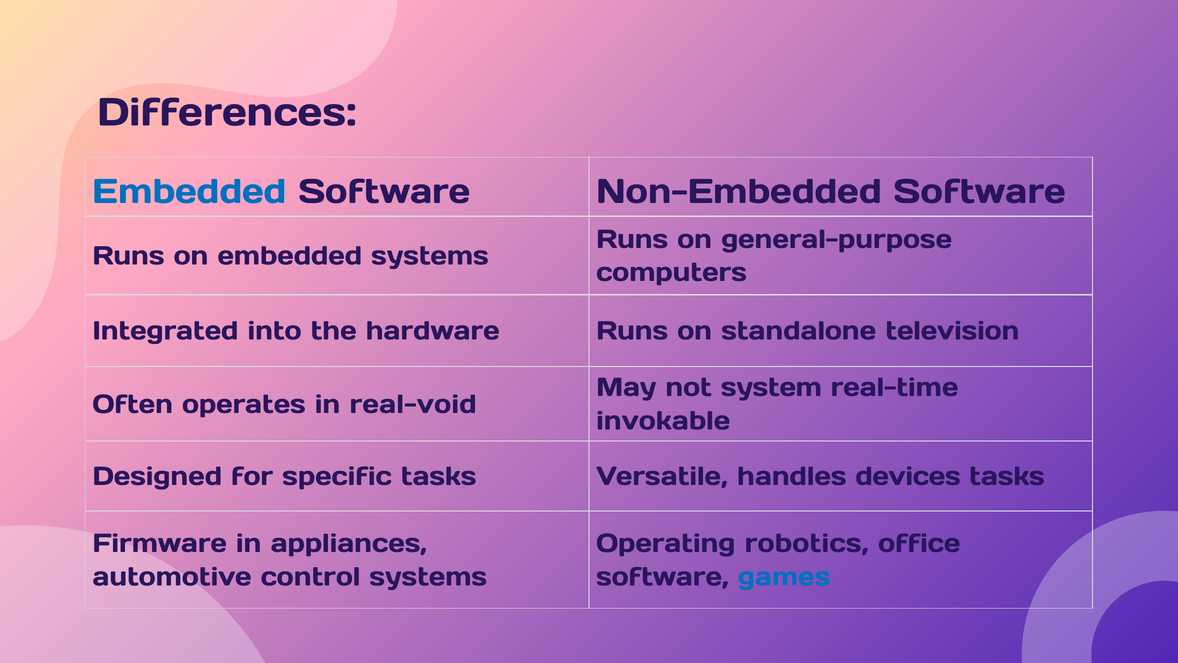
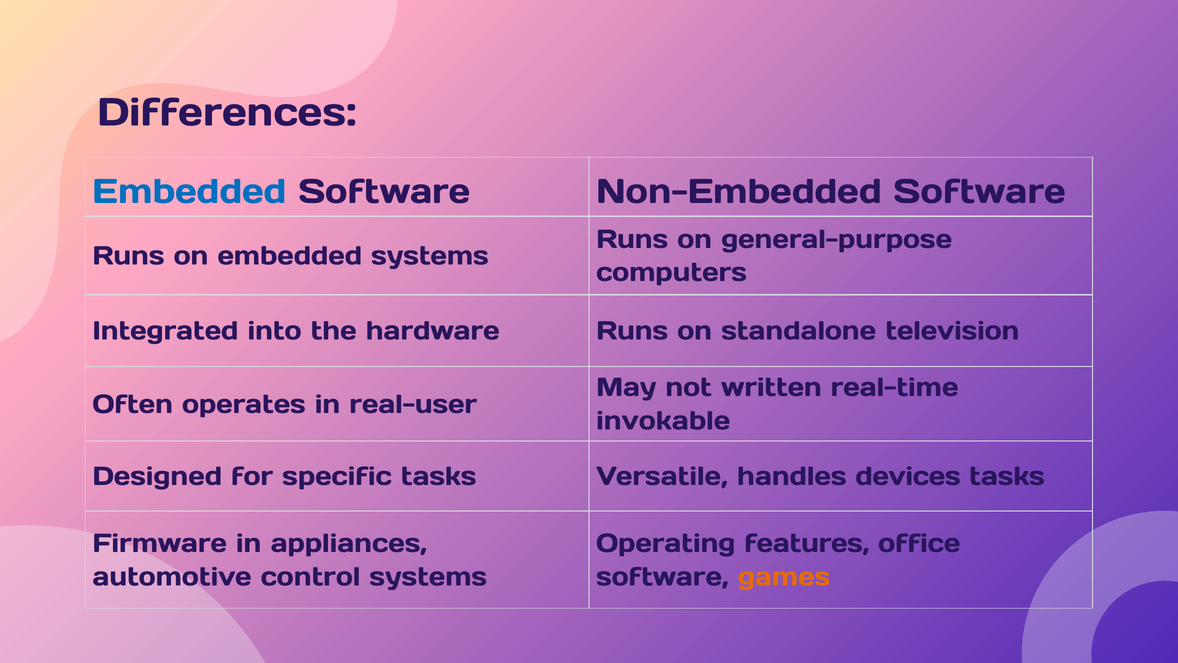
system: system -> written
real-void: real-void -> real-user
robotics: robotics -> features
games colour: blue -> orange
